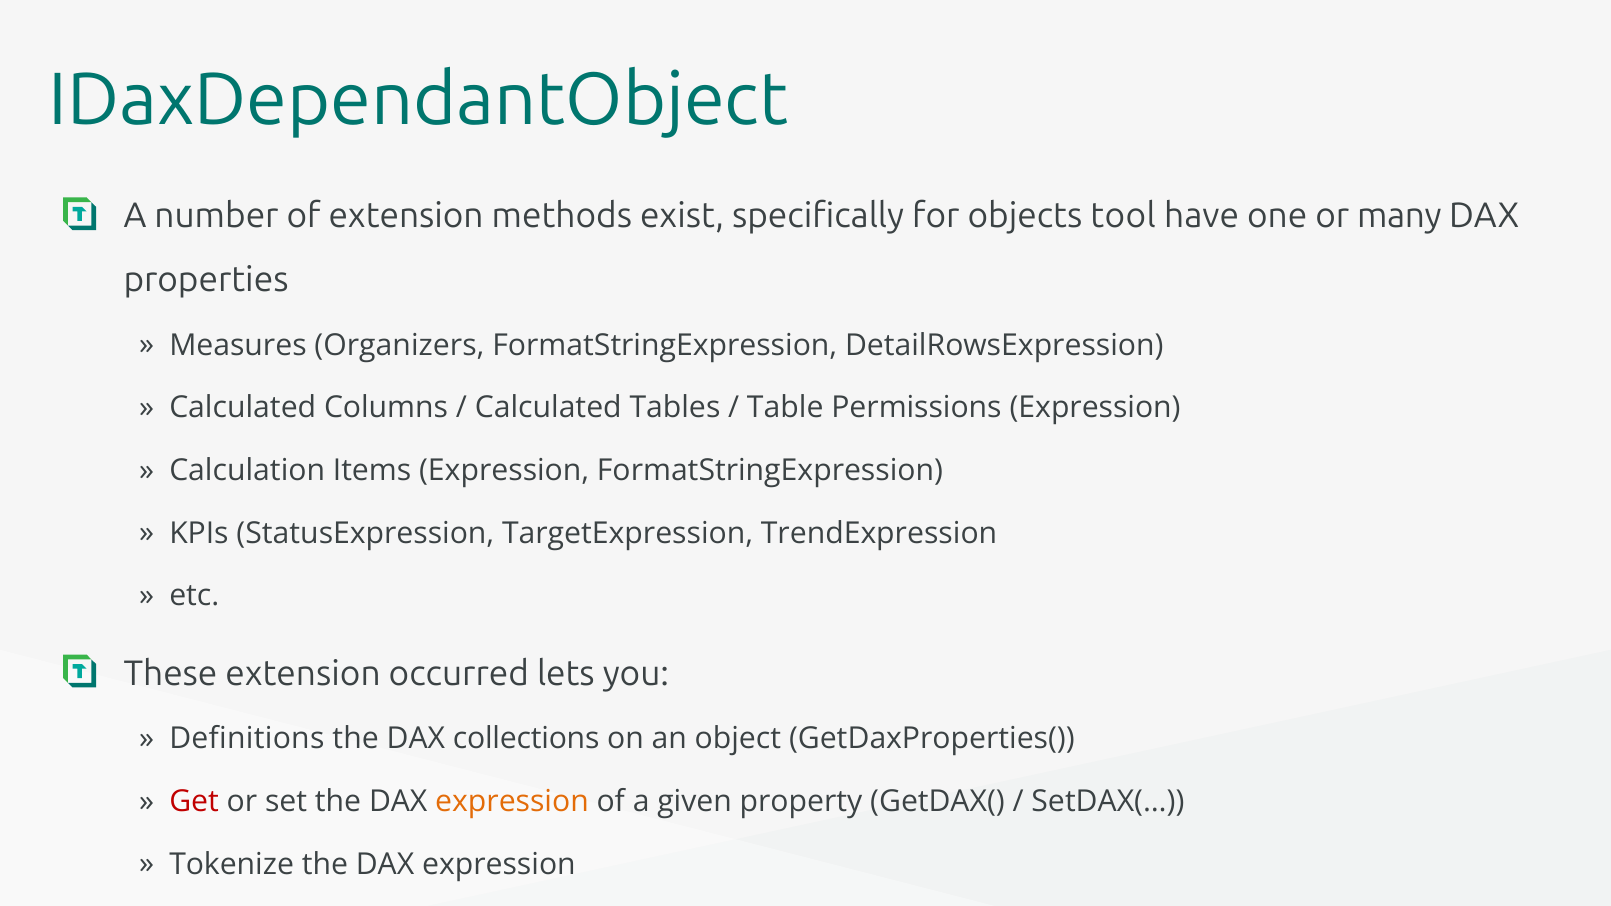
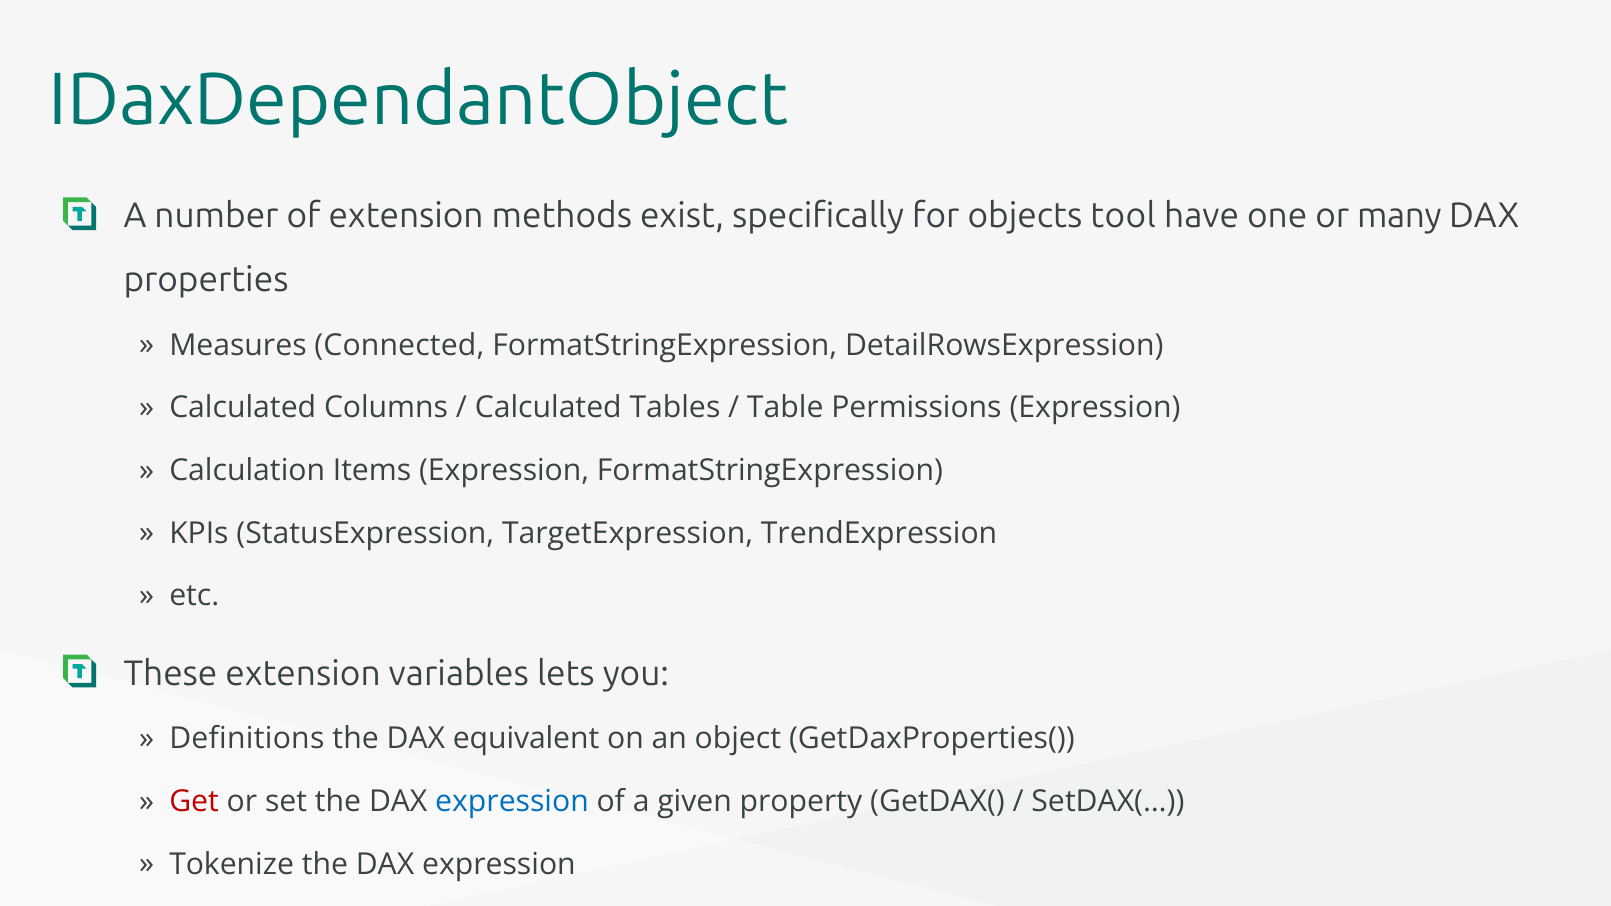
Organizers: Organizers -> Connected
occurred: occurred -> variables
collections: collections -> equivalent
expression at (512, 802) colour: orange -> blue
